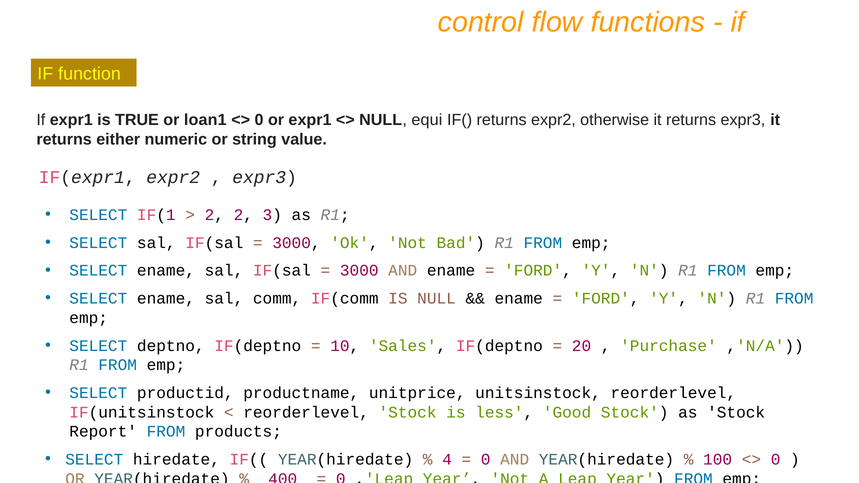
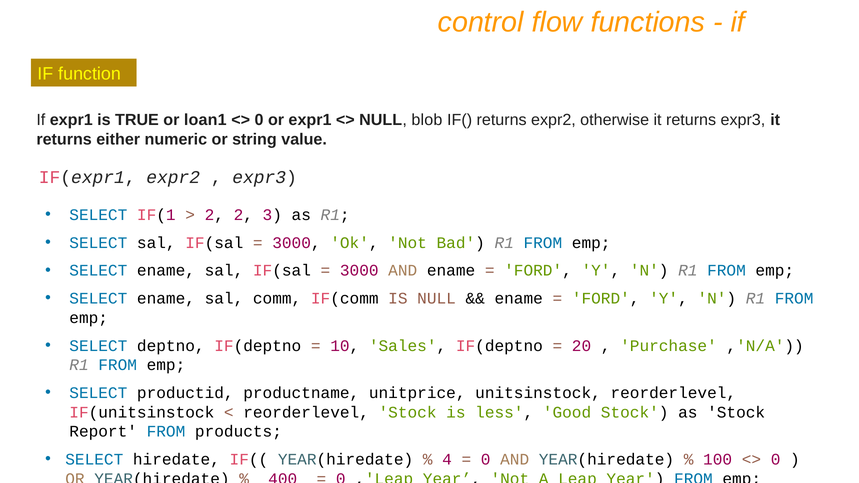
equi: equi -> blob
